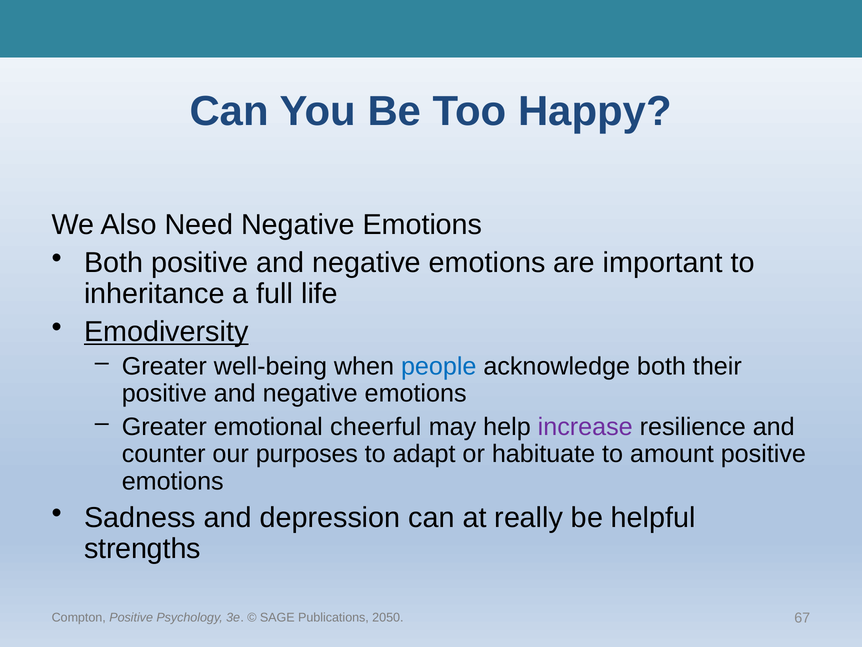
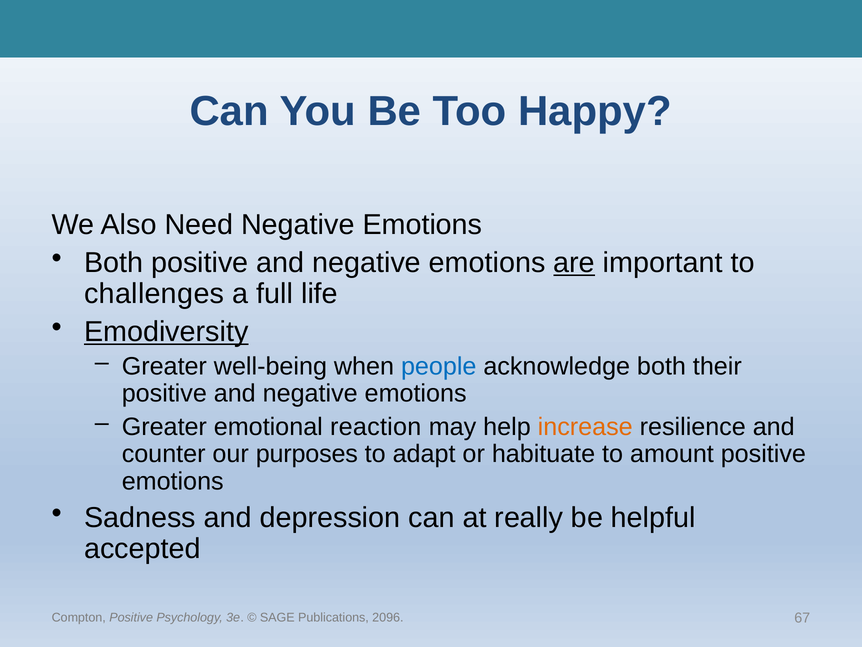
are underline: none -> present
inheritance: inheritance -> challenges
cheerful: cheerful -> reaction
increase colour: purple -> orange
strengths: strengths -> accepted
2050: 2050 -> 2096
